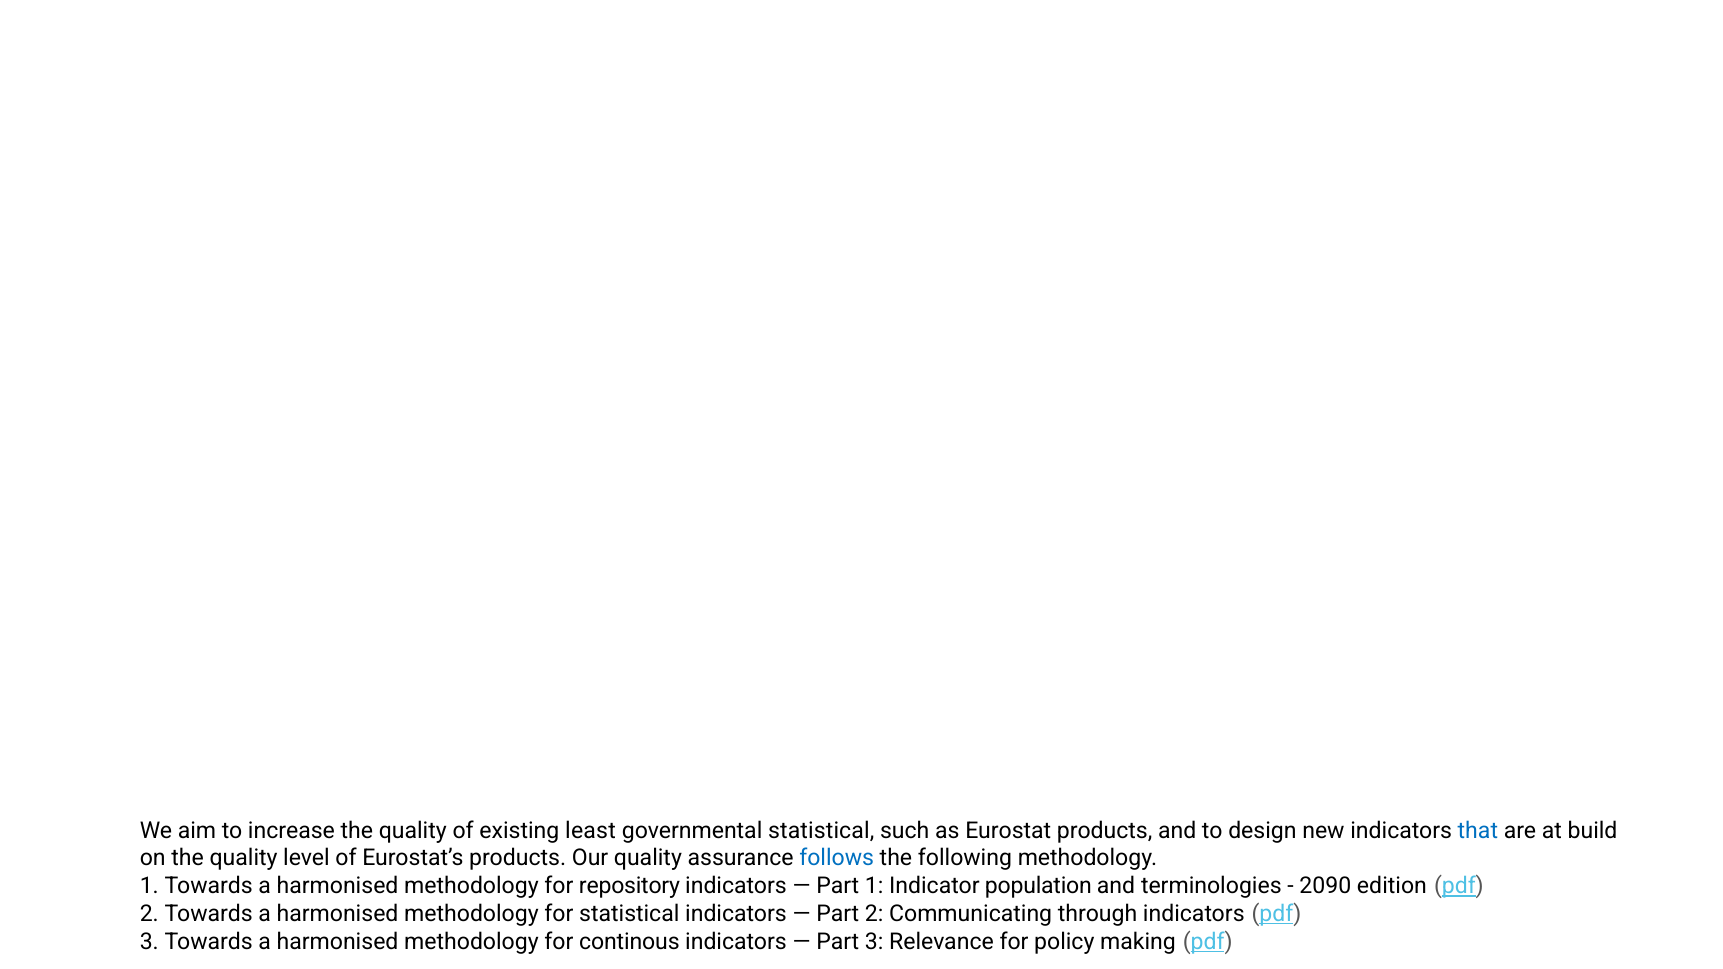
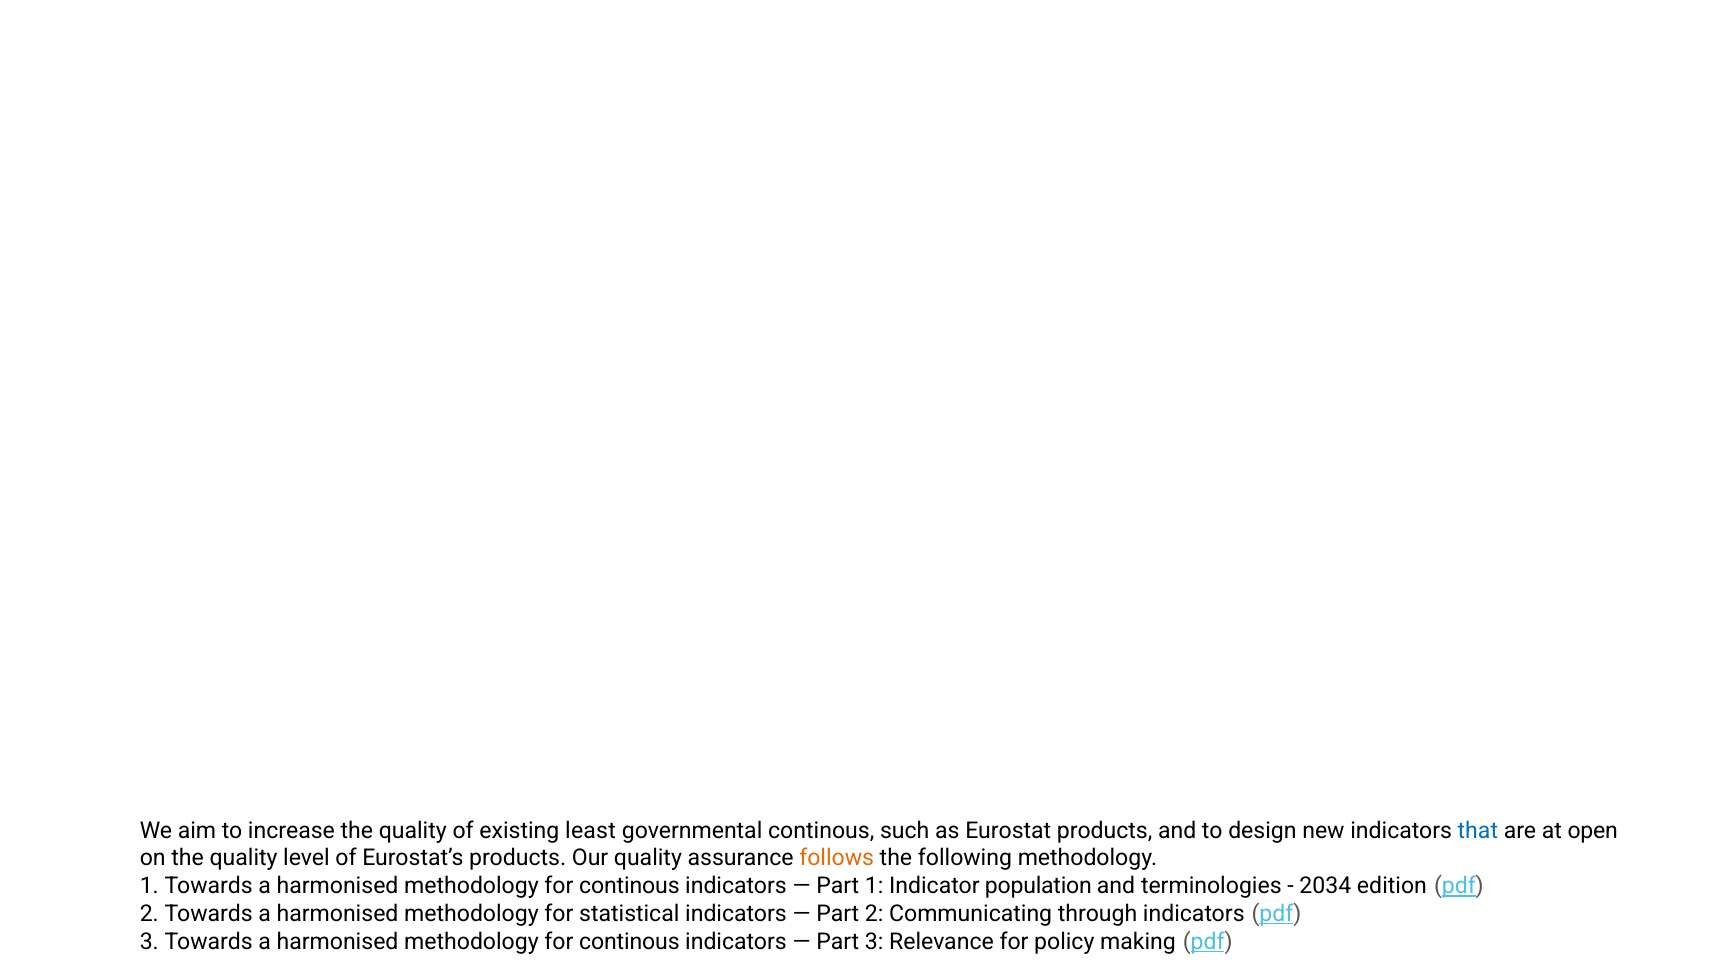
governmental statistical: statistical -> continous
build: build -> open
follows colour: blue -> orange
repository at (629, 886): repository -> continous
2090: 2090 -> 2034
